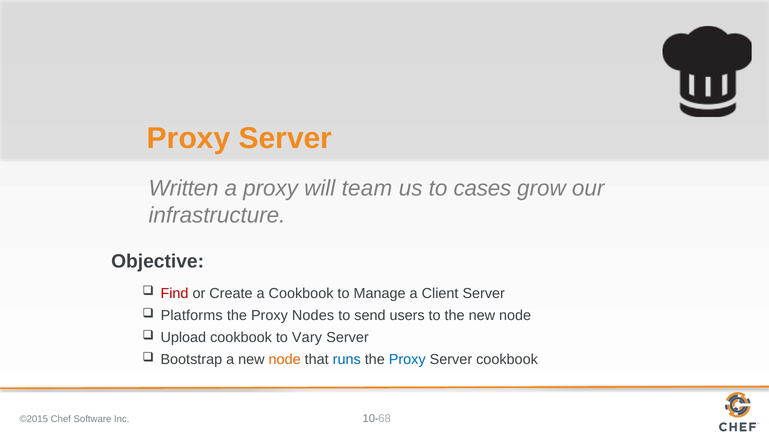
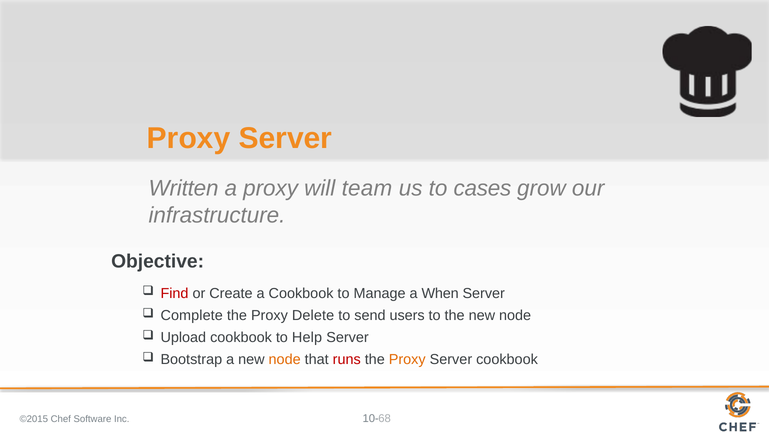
Client: Client -> When
Platforms: Platforms -> Complete
Nodes: Nodes -> Delete
Vary: Vary -> Help
runs colour: blue -> red
Proxy at (407, 359) colour: blue -> orange
